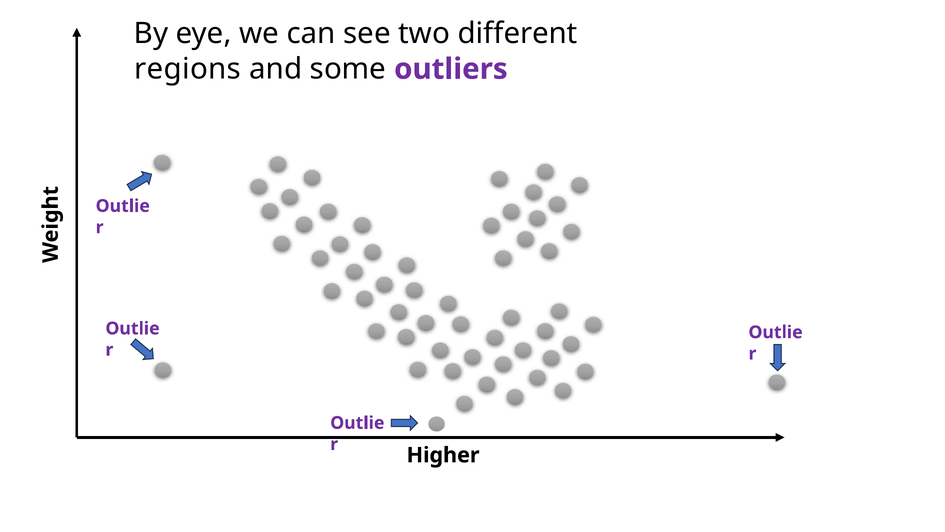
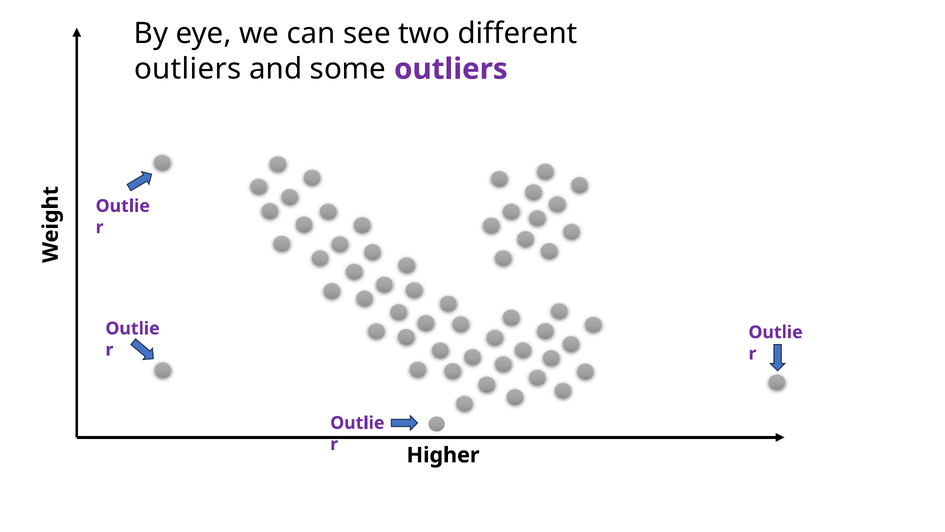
regions at (188, 69): regions -> outliers
